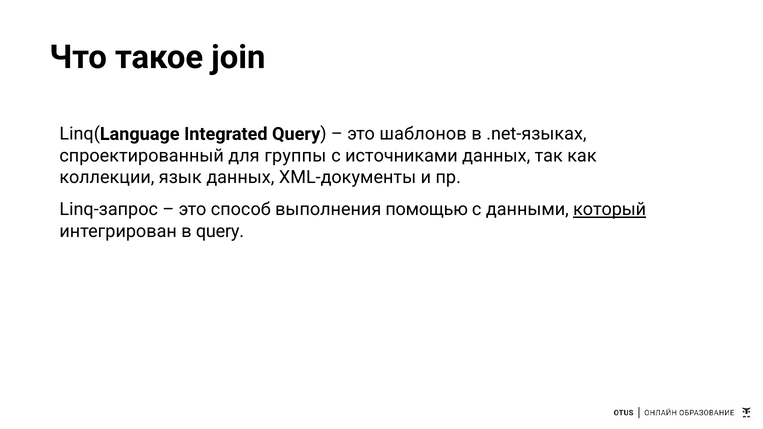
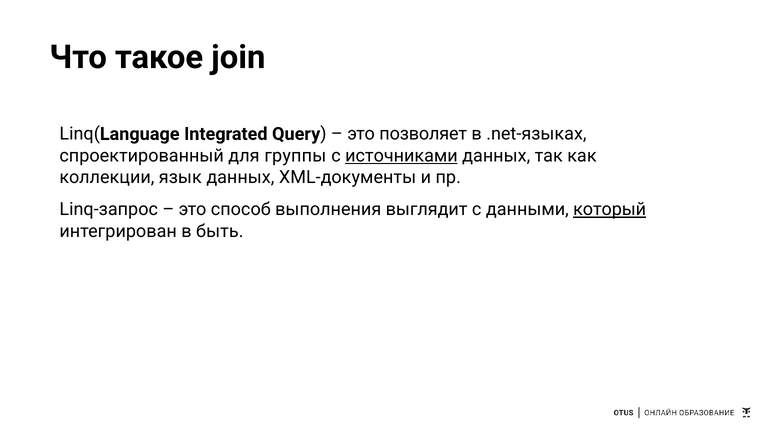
шаблонов: шаблонов -> позволяет
источниками underline: none -> present
помощью: помощью -> выглядит
в query: query -> быть
